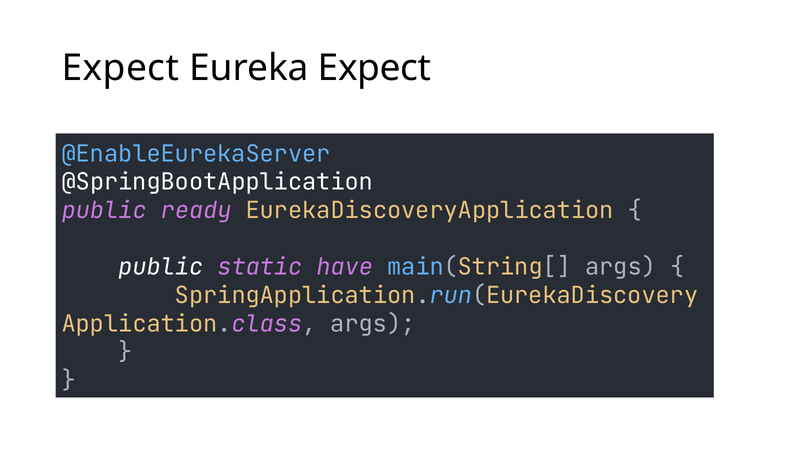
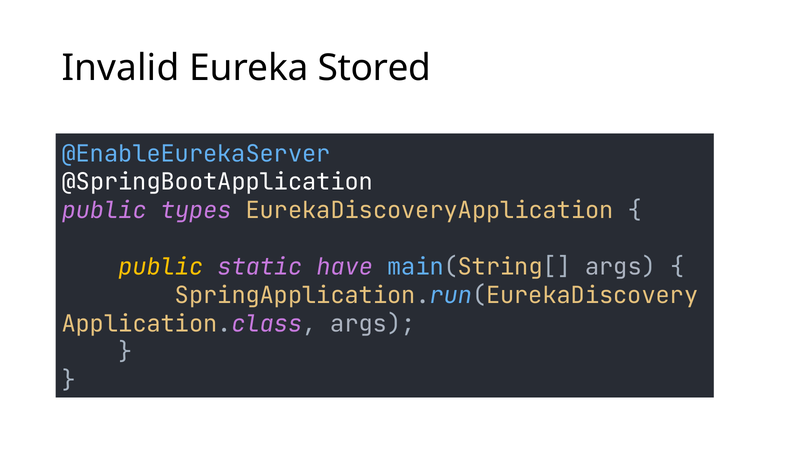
Expect at (120, 68): Expect -> Invalid
Eureka Expect: Expect -> Stored
ready: ready -> types
public at (161, 267) colour: white -> yellow
